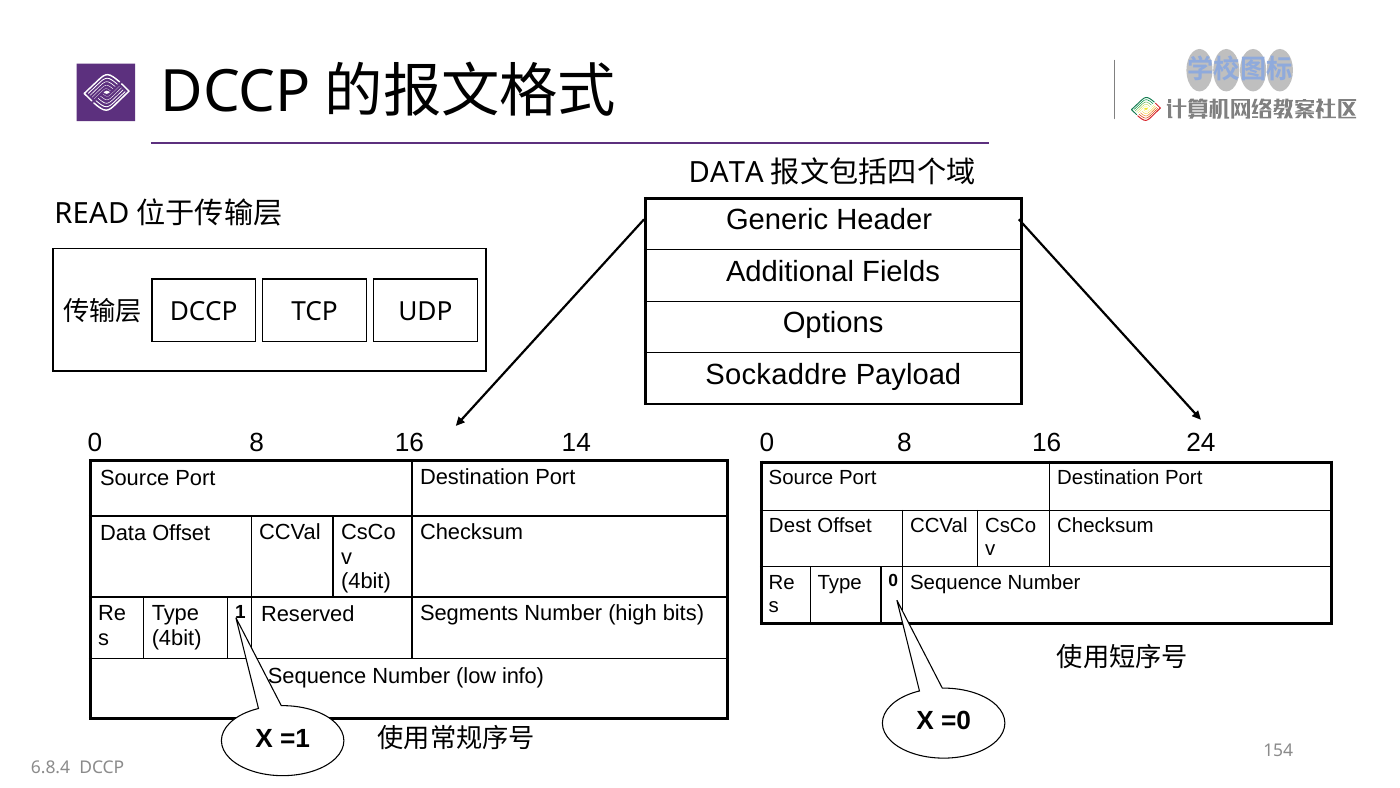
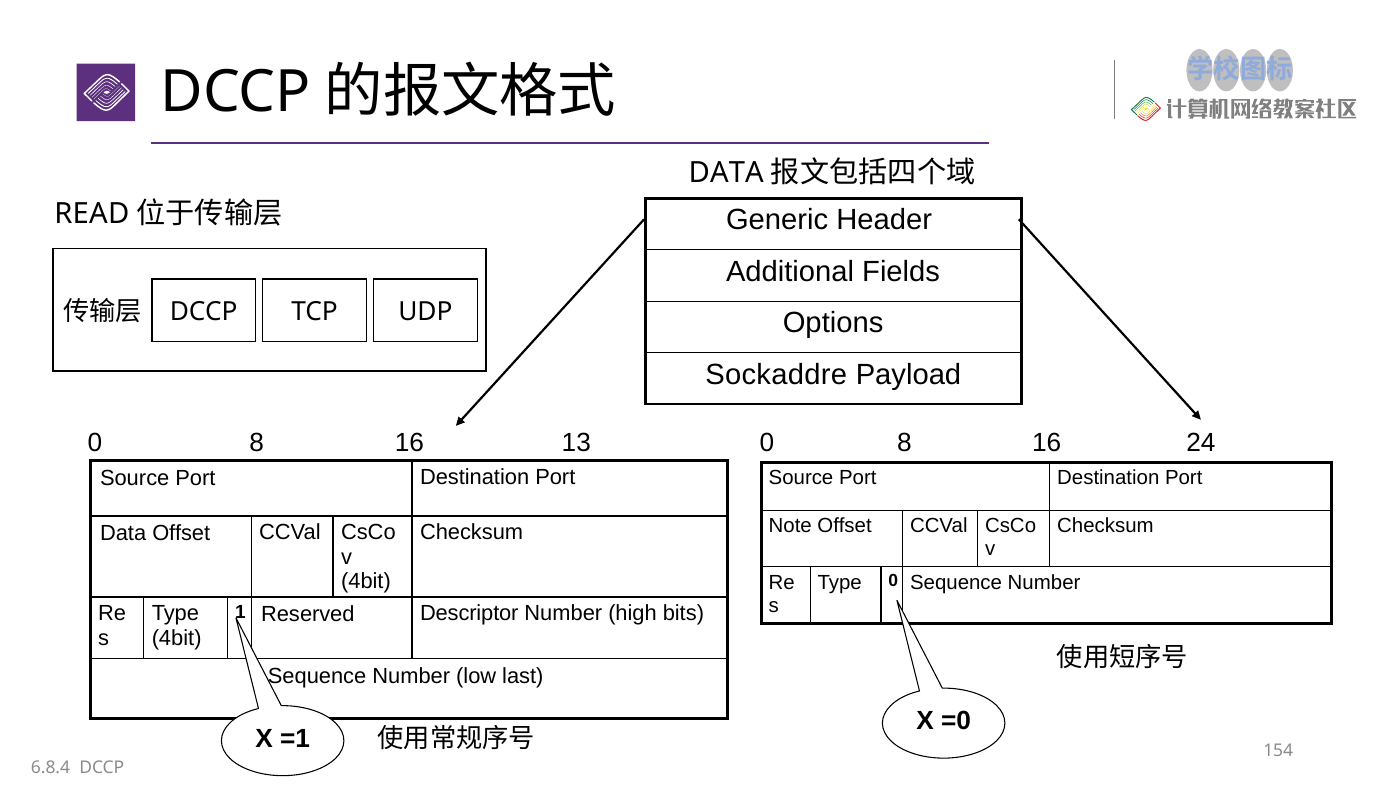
14: 14 -> 13
Dest: Dest -> Note
Segments: Segments -> Descriptor
info: info -> last
